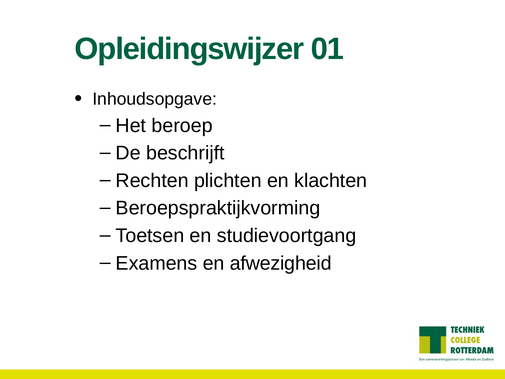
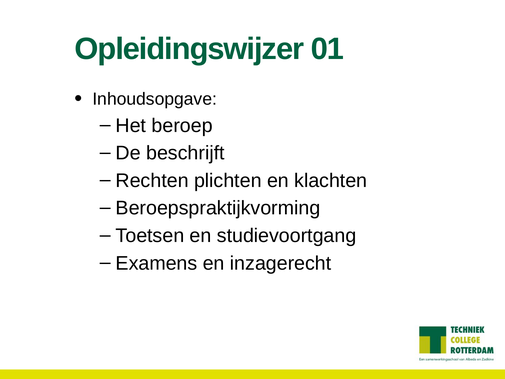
afwezigheid: afwezigheid -> inzagerecht
